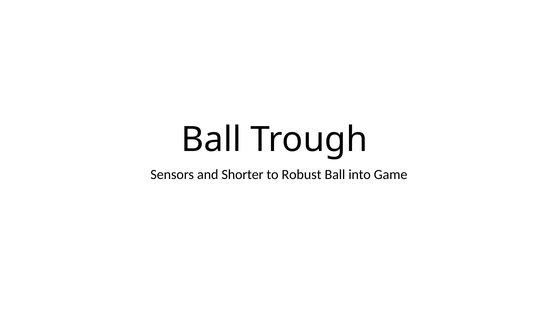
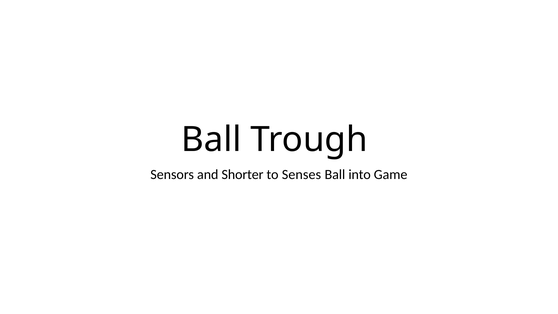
Robust: Robust -> Senses
